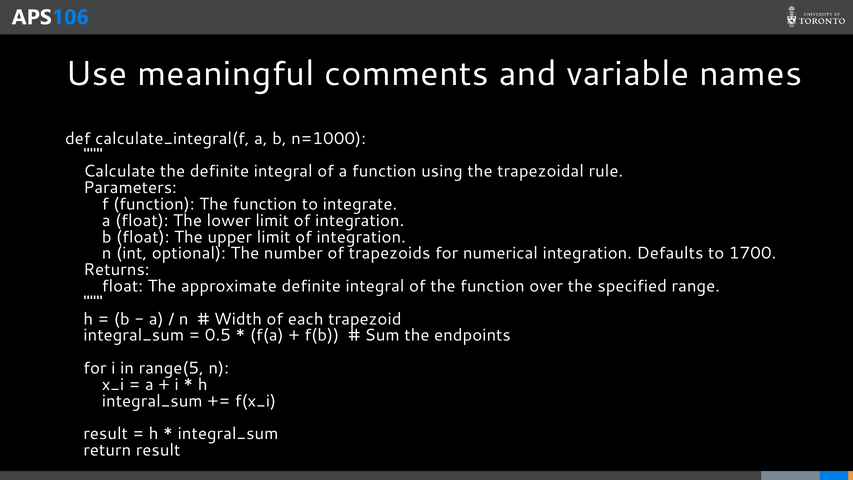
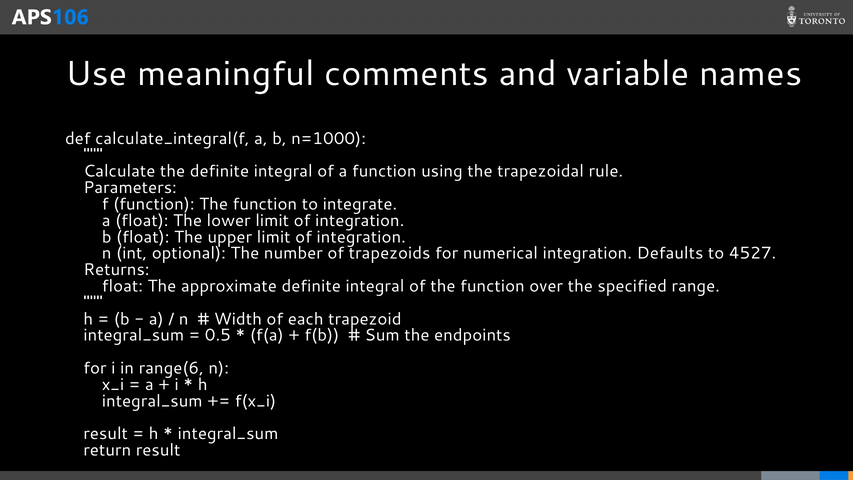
1700: 1700 -> 4527
range(5: range(5 -> range(6
